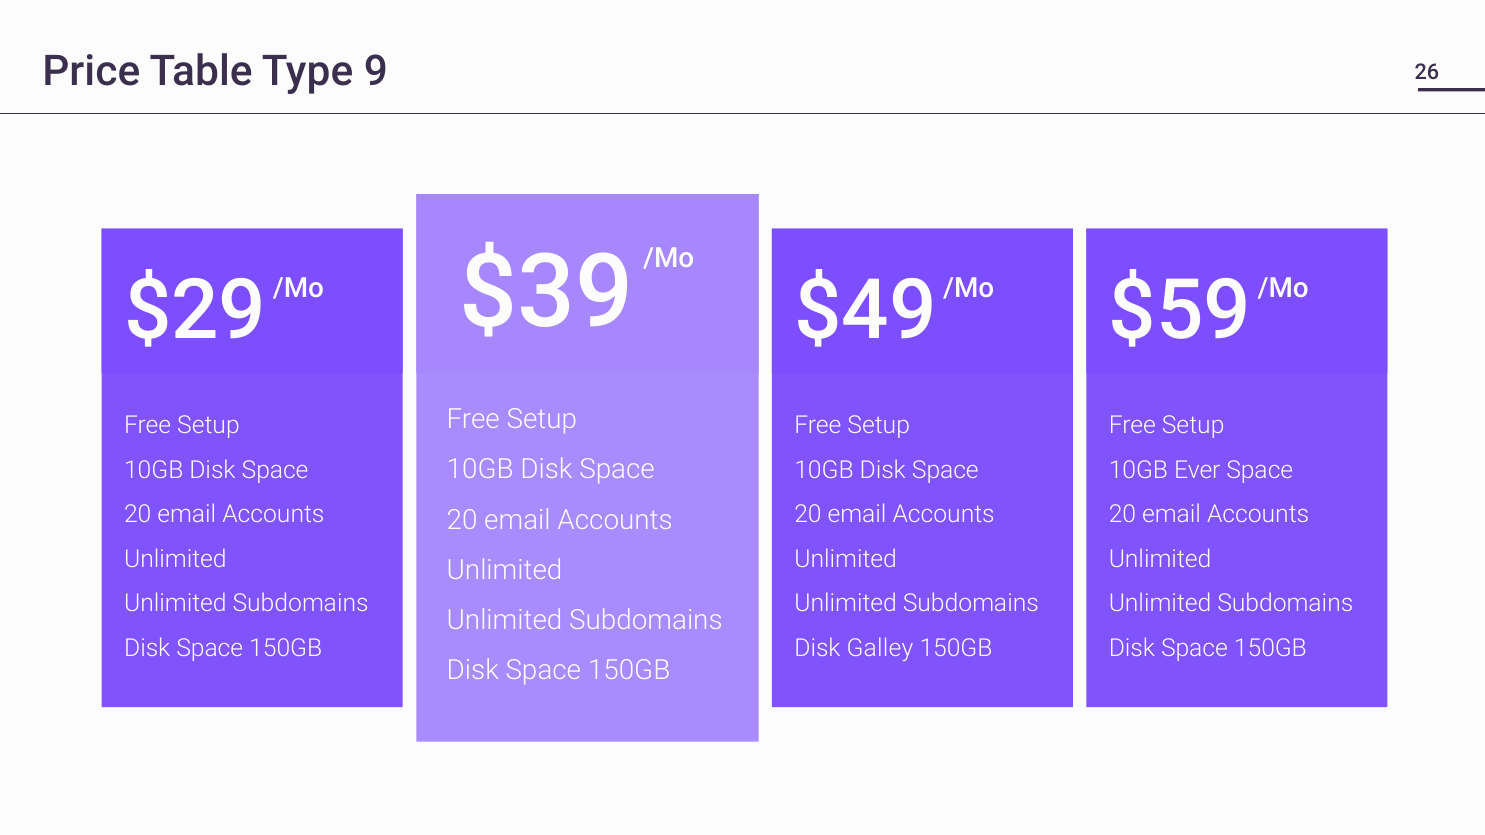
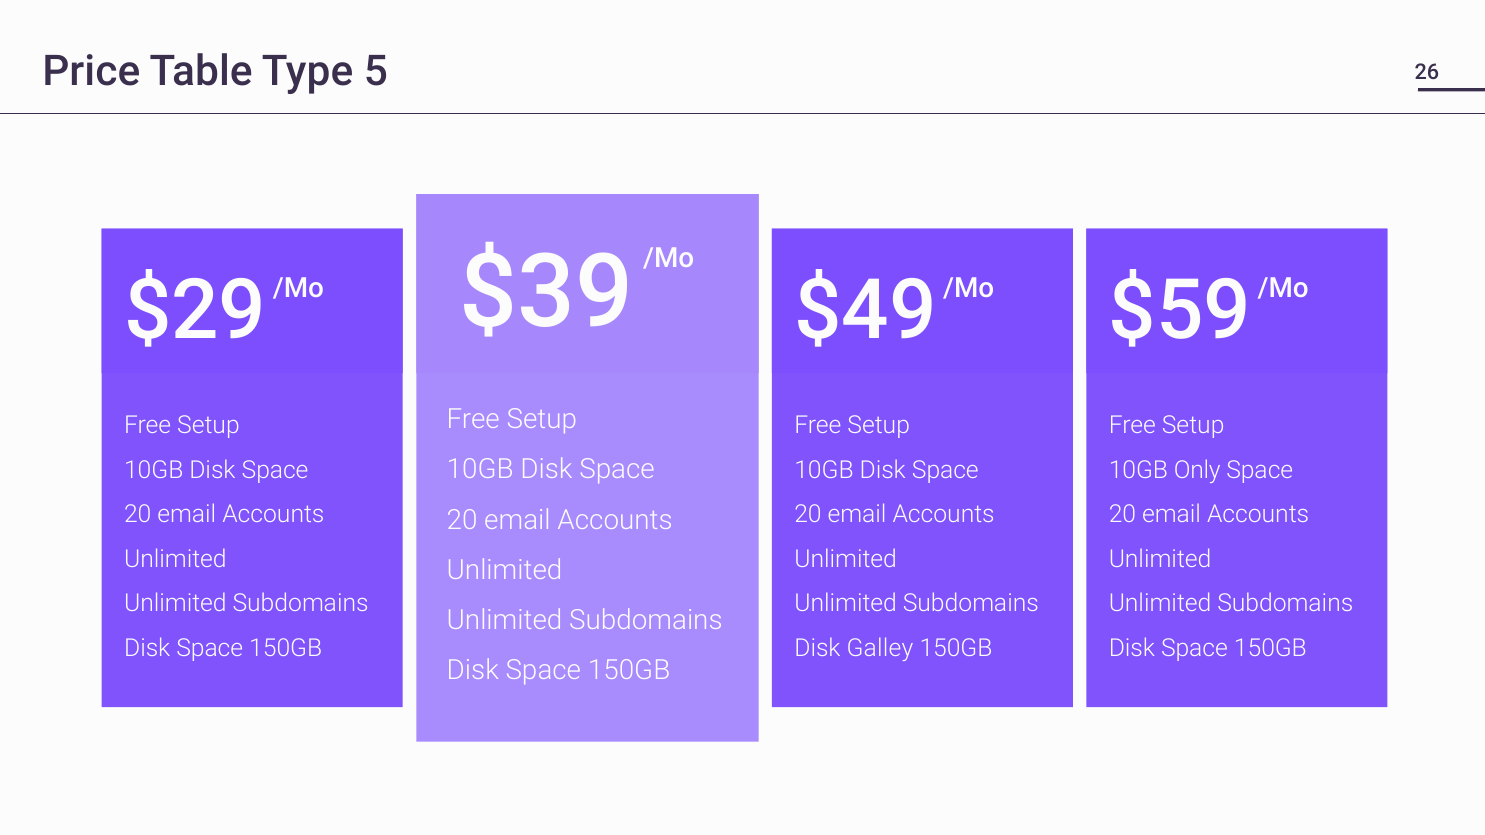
9: 9 -> 5
Ever: Ever -> Only
